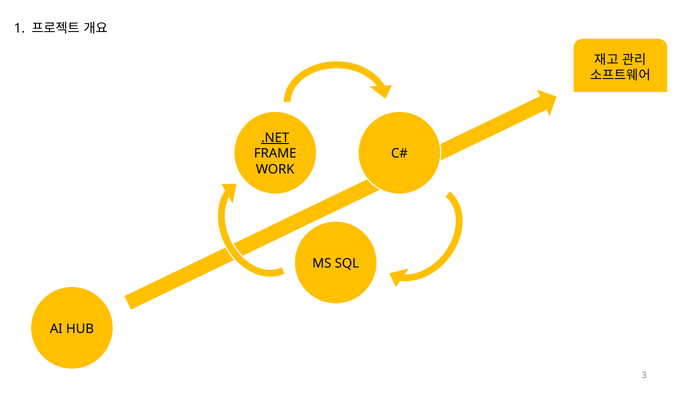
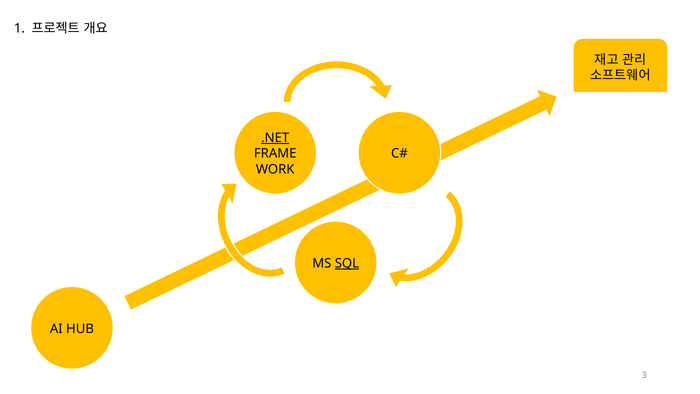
SQL underline: none -> present
